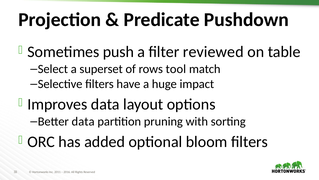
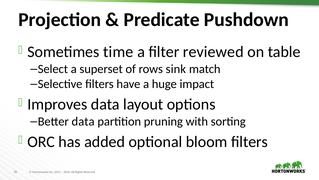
push: push -> time
tool: tool -> sink
